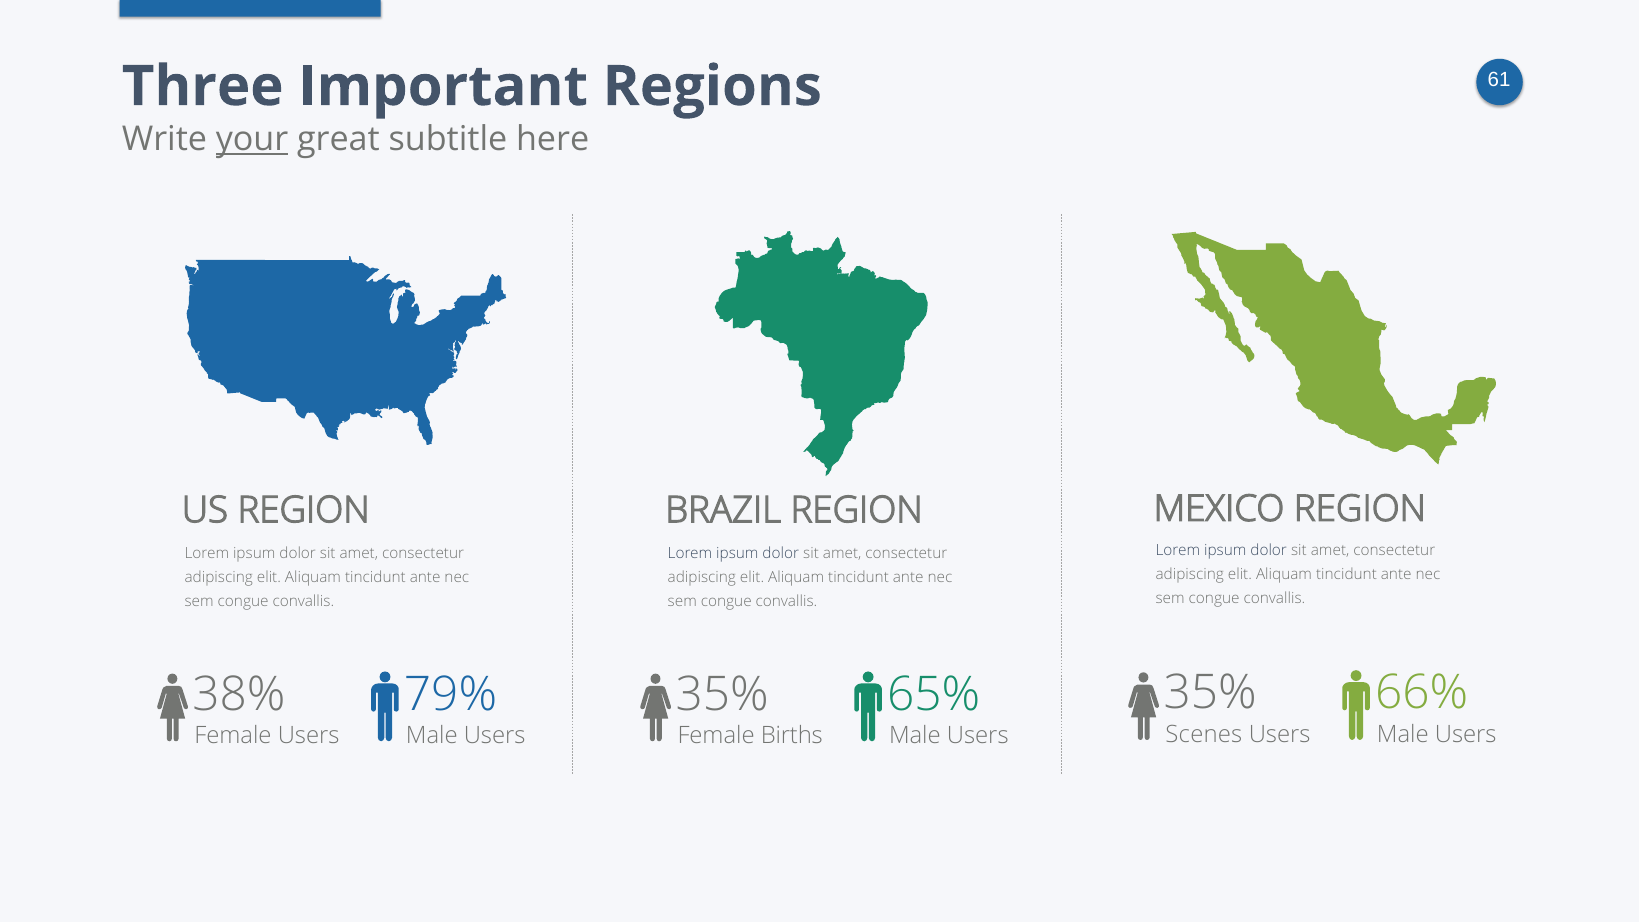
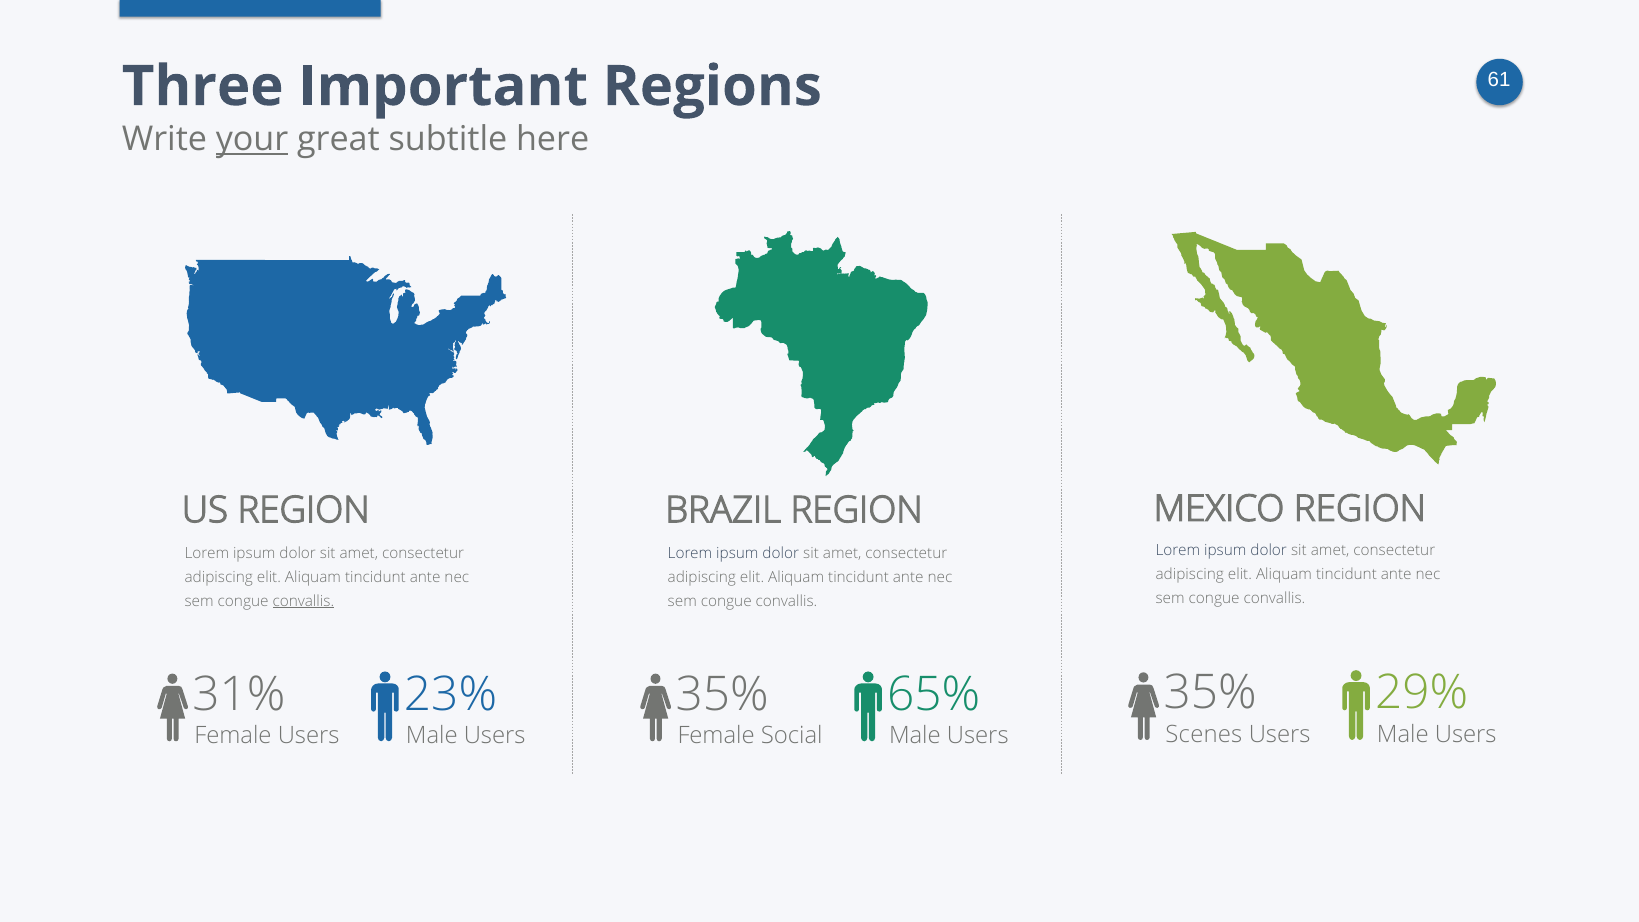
convallis at (303, 601) underline: none -> present
66%: 66% -> 29%
38%: 38% -> 31%
79%: 79% -> 23%
Births: Births -> Social
